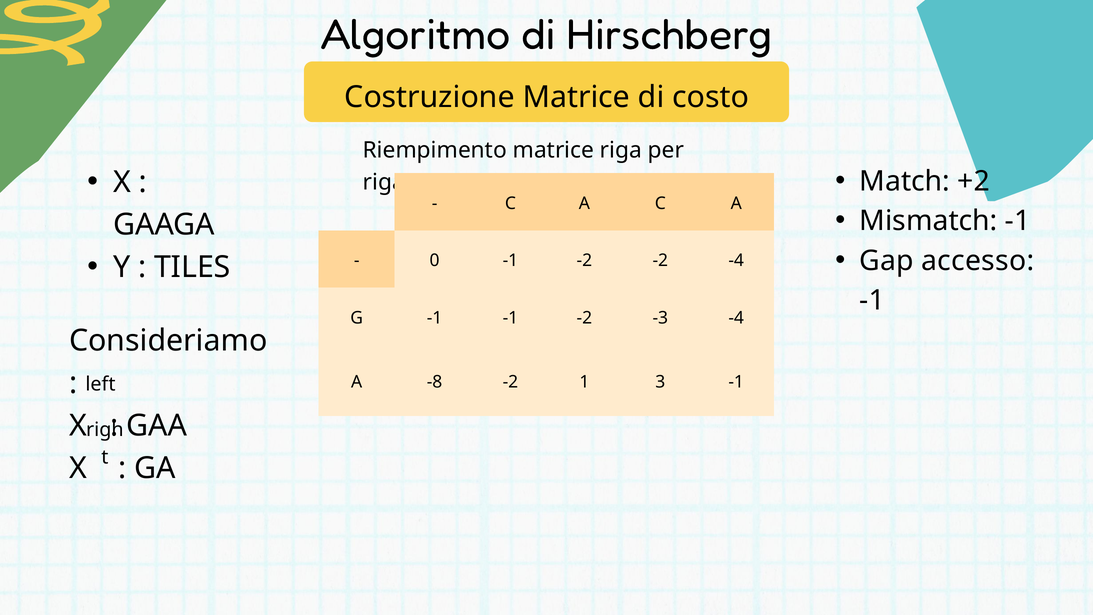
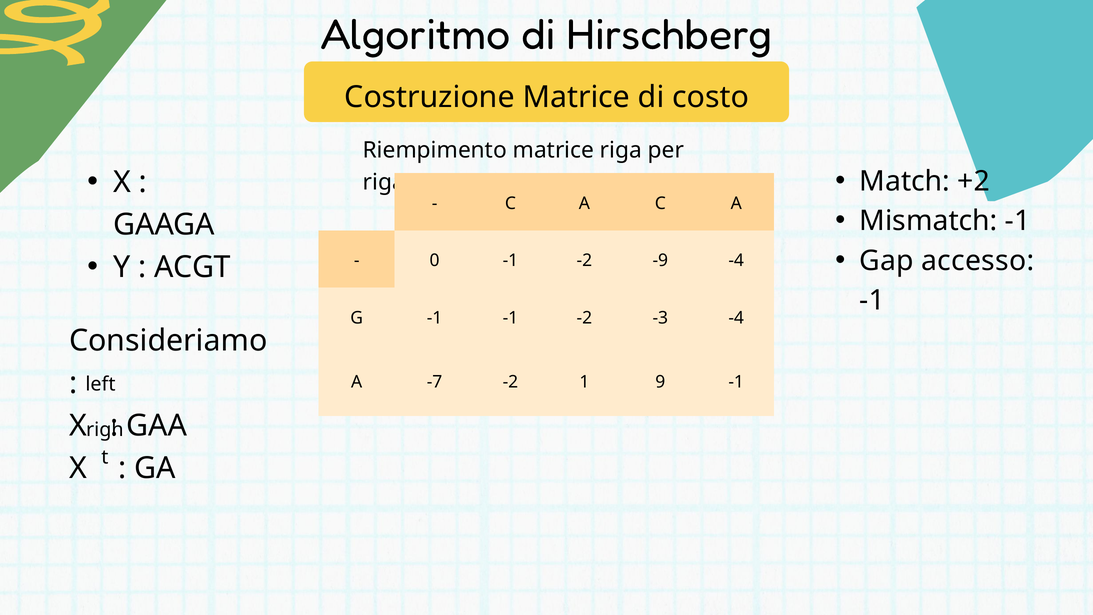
TILES: TILES -> ACGT
-2 -2: -2 -> -9
-8: -8 -> -7
3: 3 -> 9
